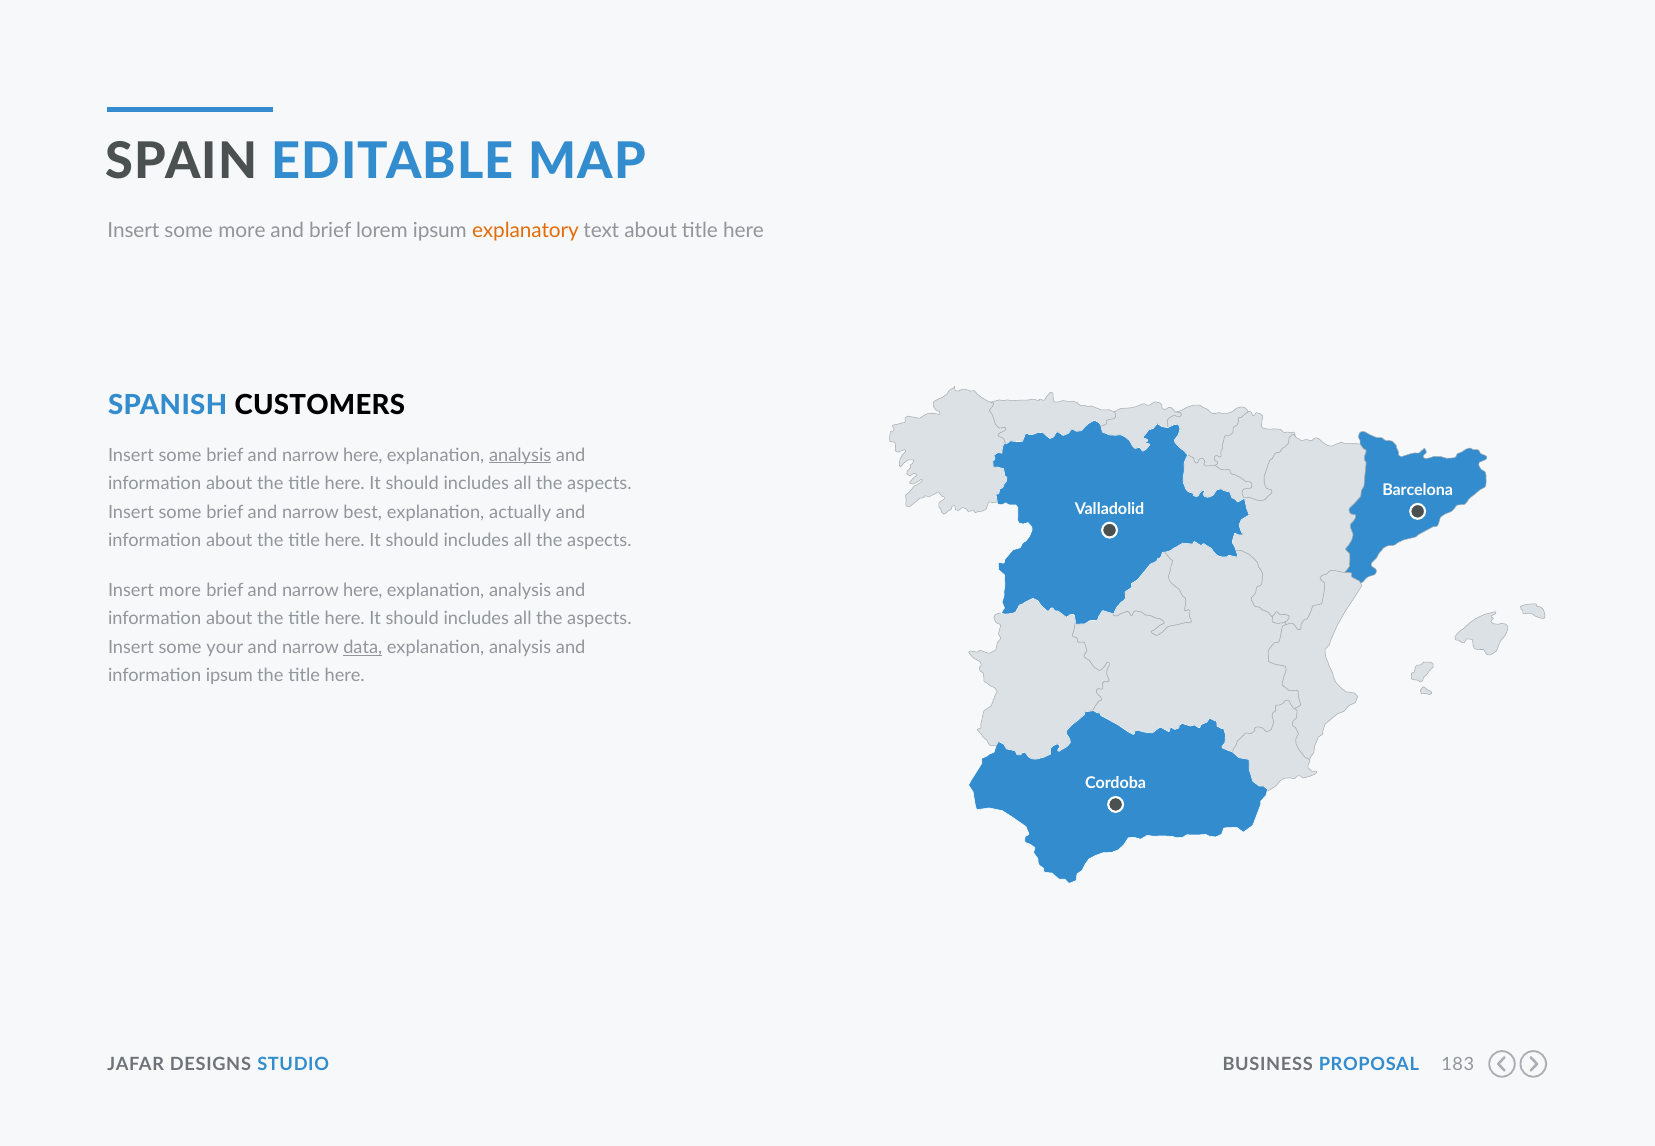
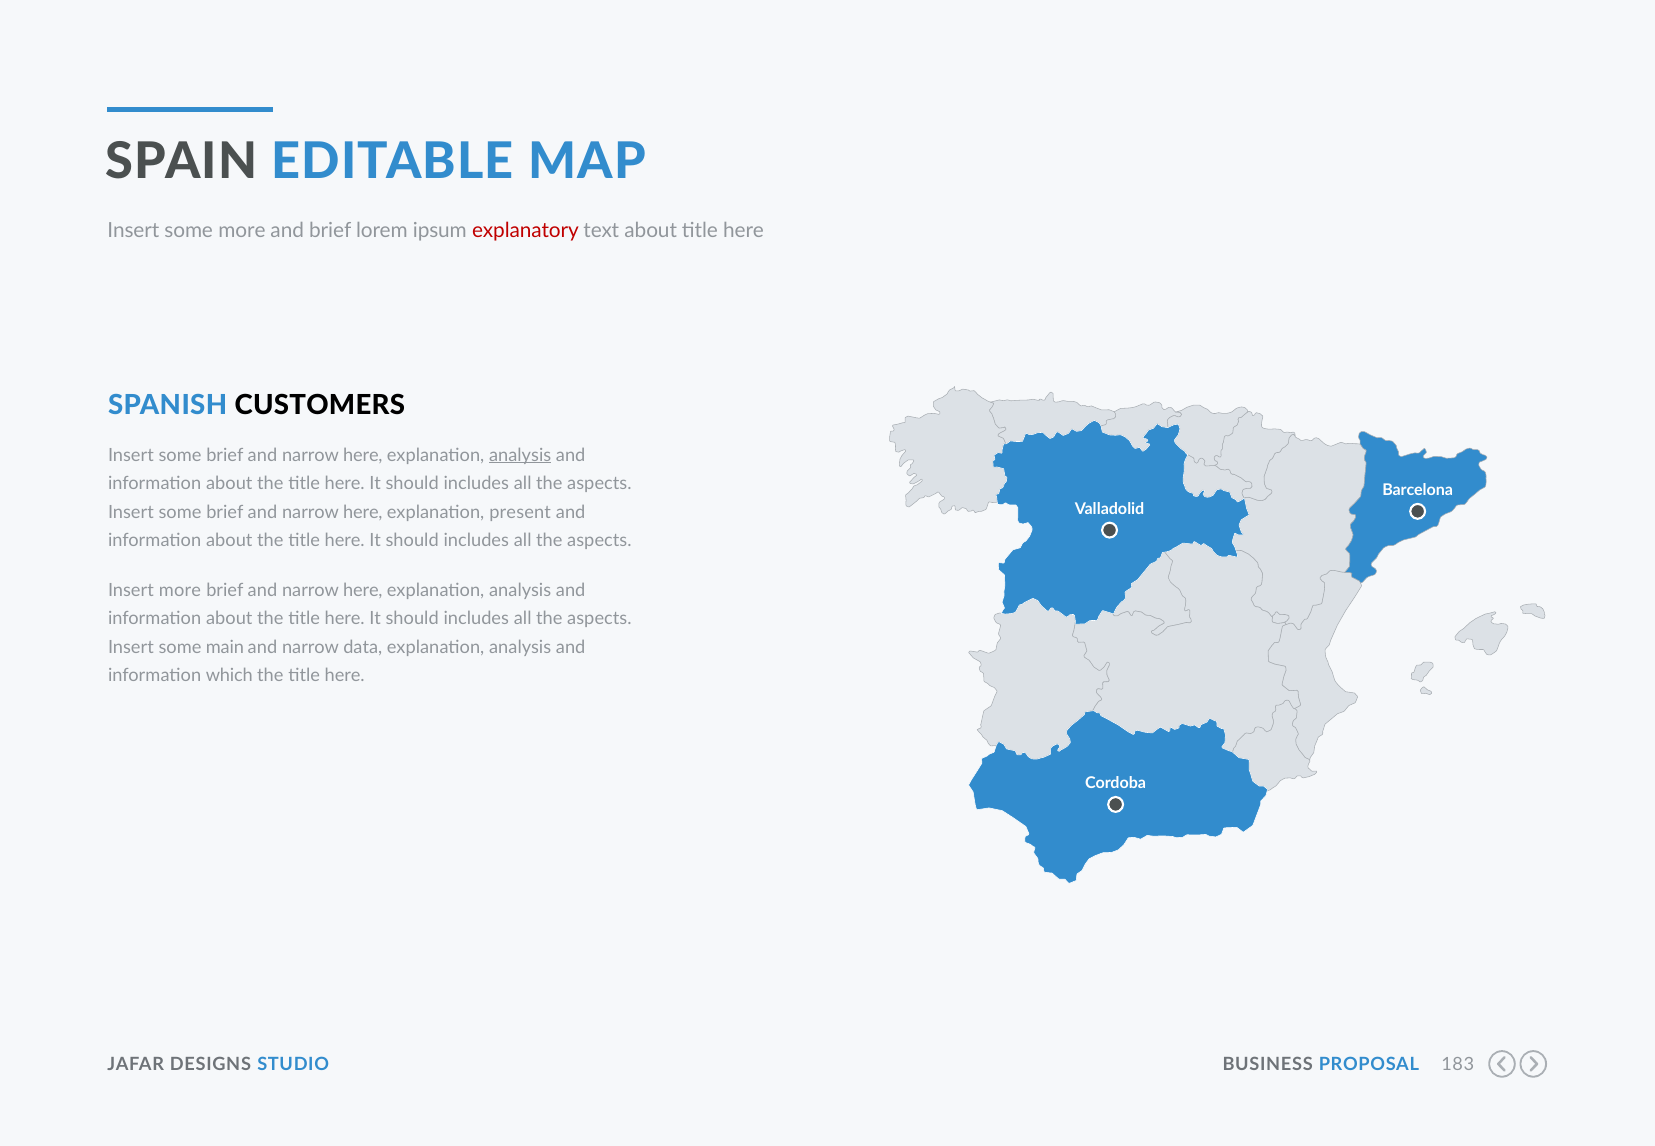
explanatory colour: orange -> red
best at (363, 512): best -> here
actually: actually -> present
your: your -> main
data underline: present -> none
information ipsum: ipsum -> which
